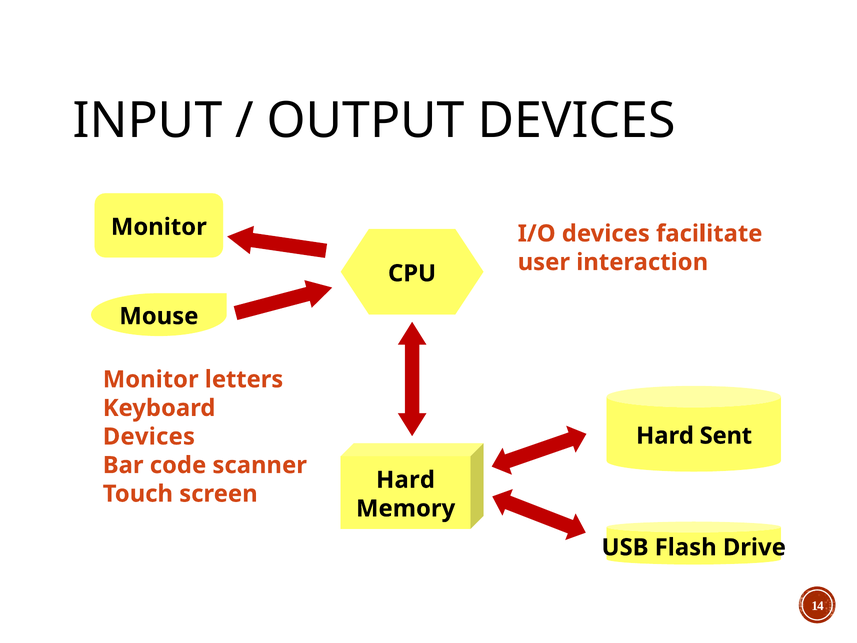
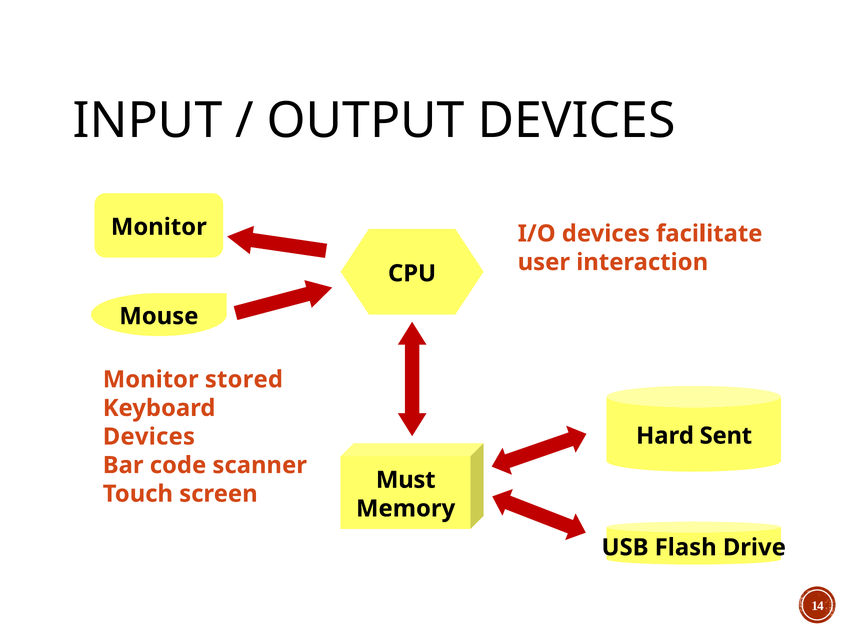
letters: letters -> stored
Hard at (406, 480): Hard -> Must
